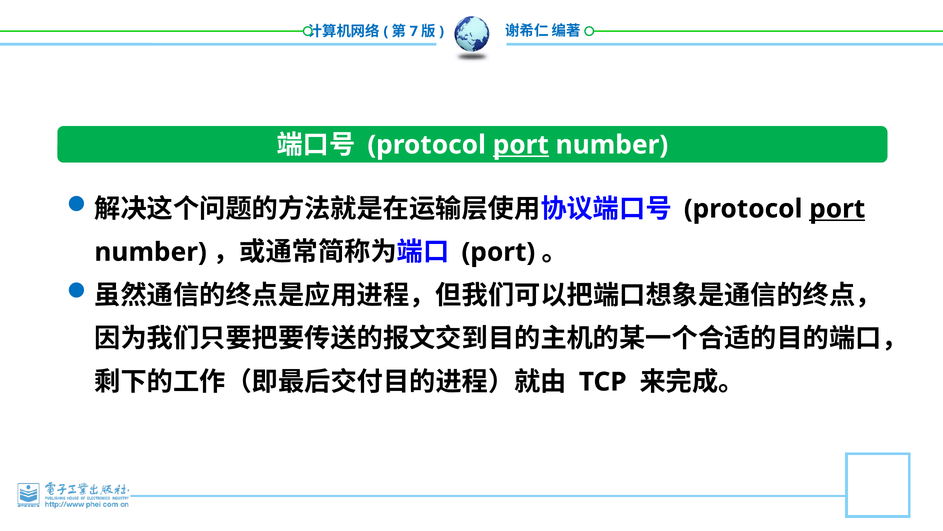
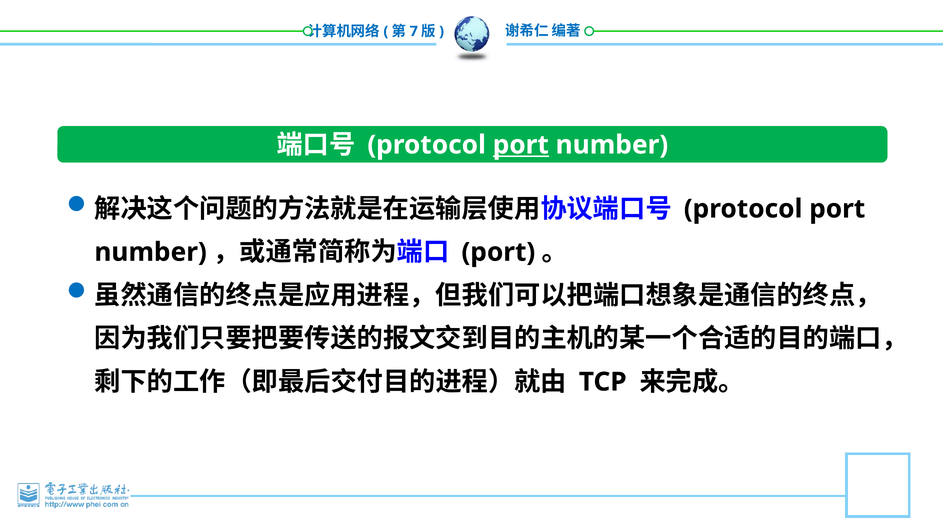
port at (837, 209) underline: present -> none
